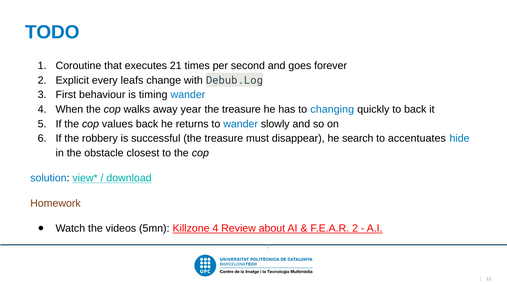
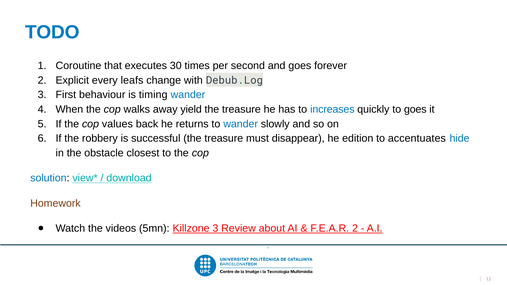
21: 21 -> 30
year: year -> yield
changing: changing -> increases
to back: back -> goes
search: search -> edition
Killzone 4: 4 -> 3
